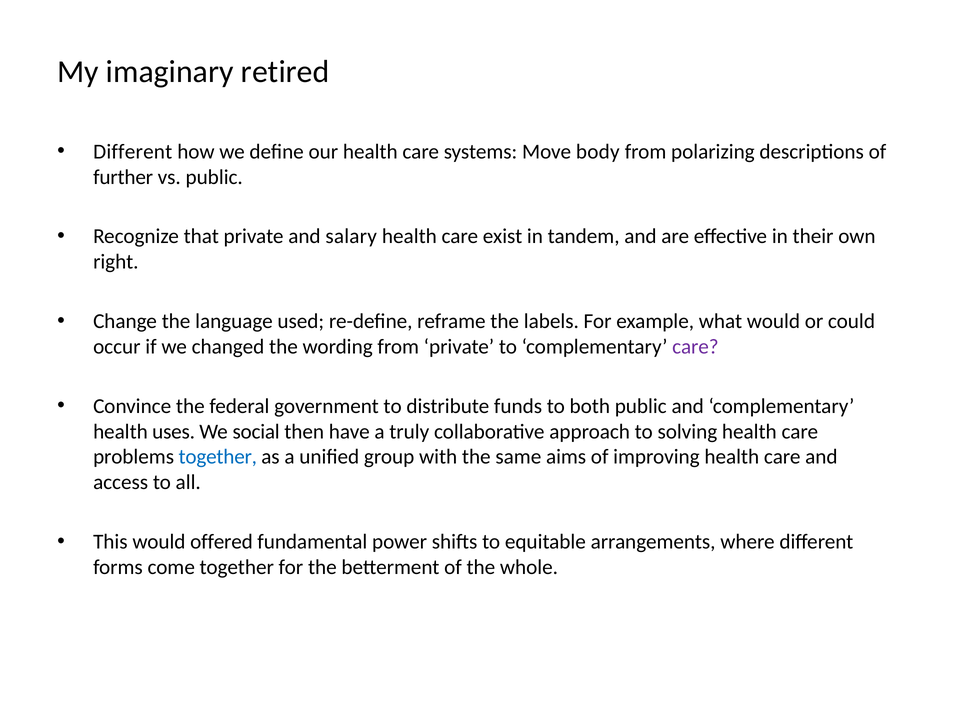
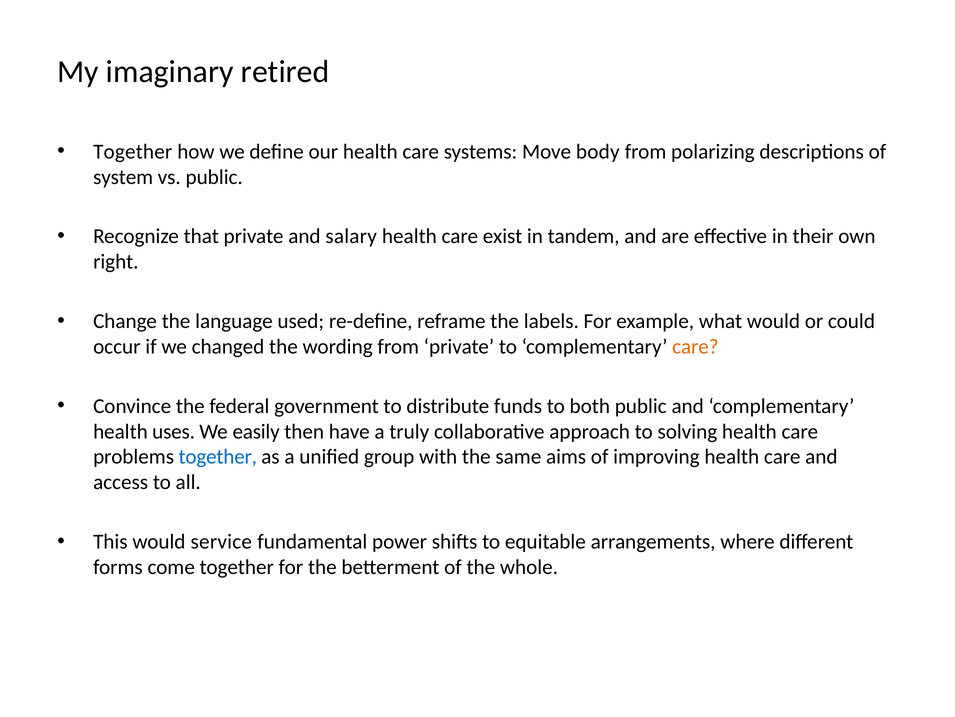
Different at (133, 151): Different -> Together
further: further -> system
care at (695, 346) colour: purple -> orange
social: social -> easily
offered: offered -> service
